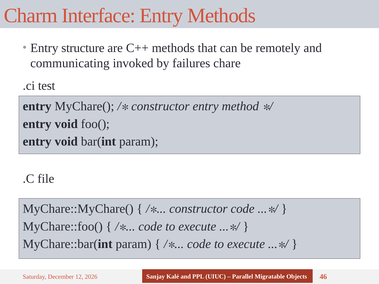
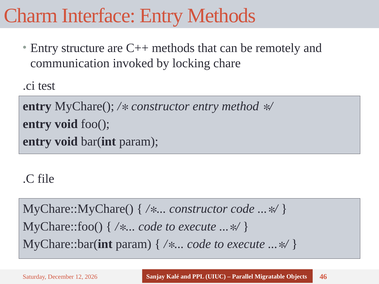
communicating: communicating -> communication
failures: failures -> locking
